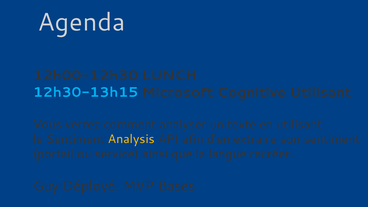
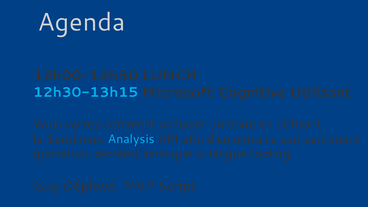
Analysis colour: yellow -> light blue
service: service -> recréer
recréer: recréer -> tooling
Bases: Bases -> Script
